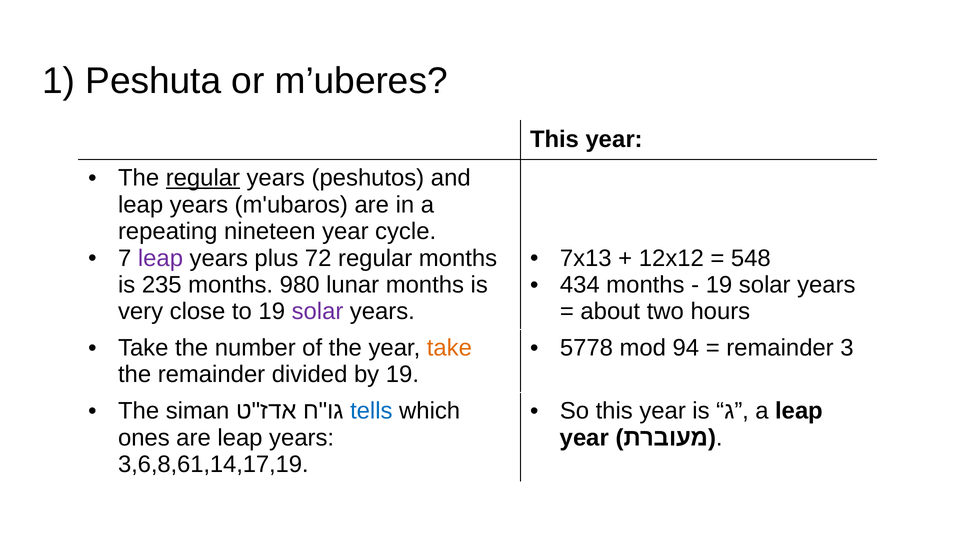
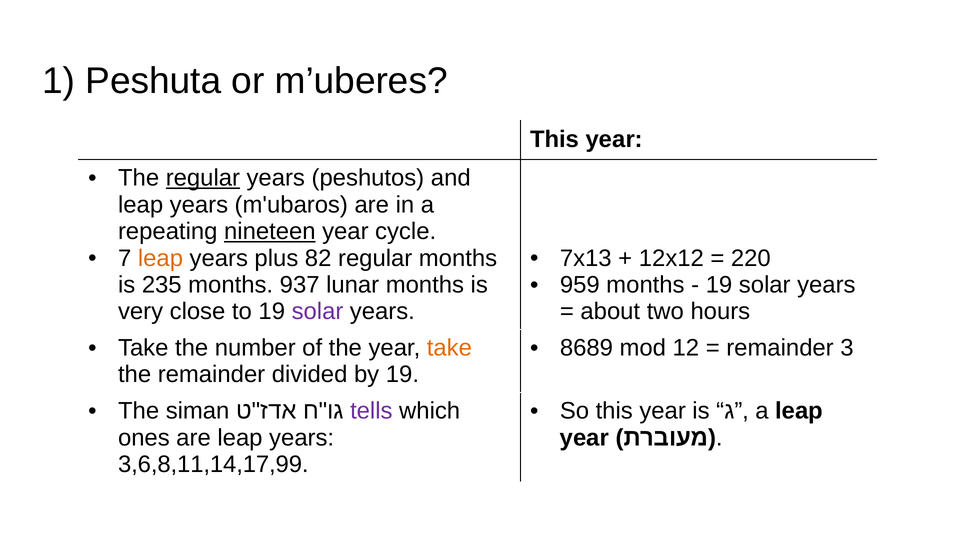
nineteen underline: none -> present
leap at (160, 258) colour: purple -> orange
72: 72 -> 82
548: 548 -> 220
980: 980 -> 937
434: 434 -> 959
5778: 5778 -> 8689
94: 94 -> 12
tells colour: blue -> purple
3,6,8,61,14,17,19: 3,6,8,61,14,17,19 -> 3,6,8,11,14,17,99
